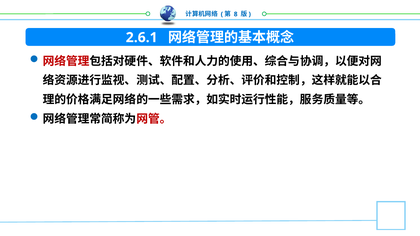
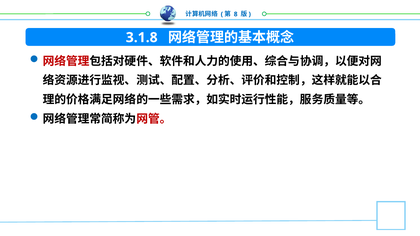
2.6.1: 2.6.1 -> 3.1.8
